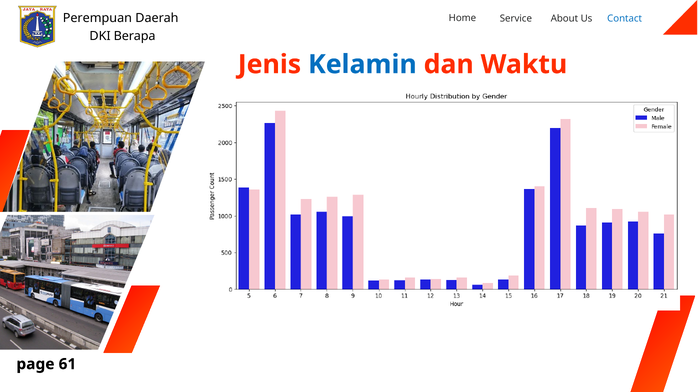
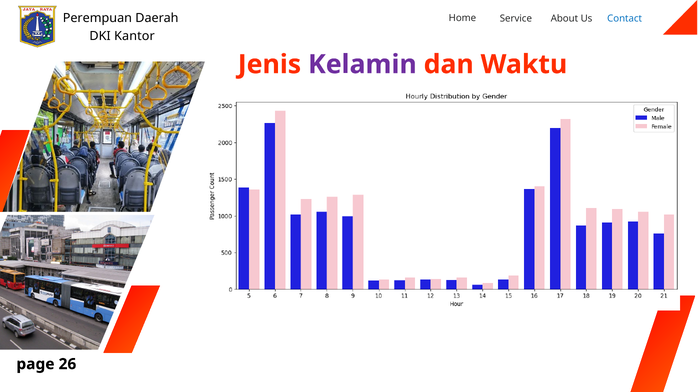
Berapa: Berapa -> Kantor
Kelamin colour: blue -> purple
61: 61 -> 26
